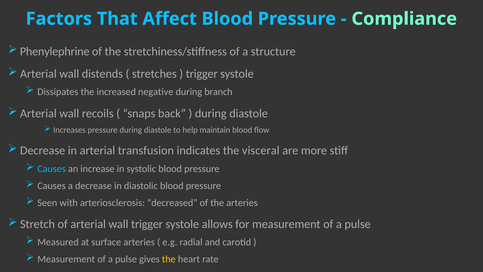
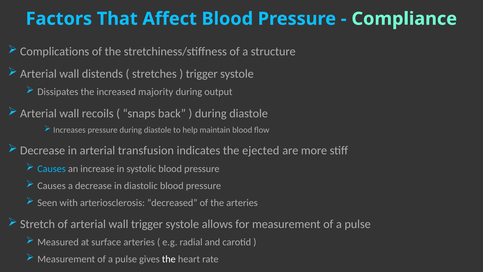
Phenylephrine: Phenylephrine -> Complications
negative: negative -> majority
branch: branch -> output
visceral: visceral -> ejected
the at (169, 259) colour: yellow -> white
